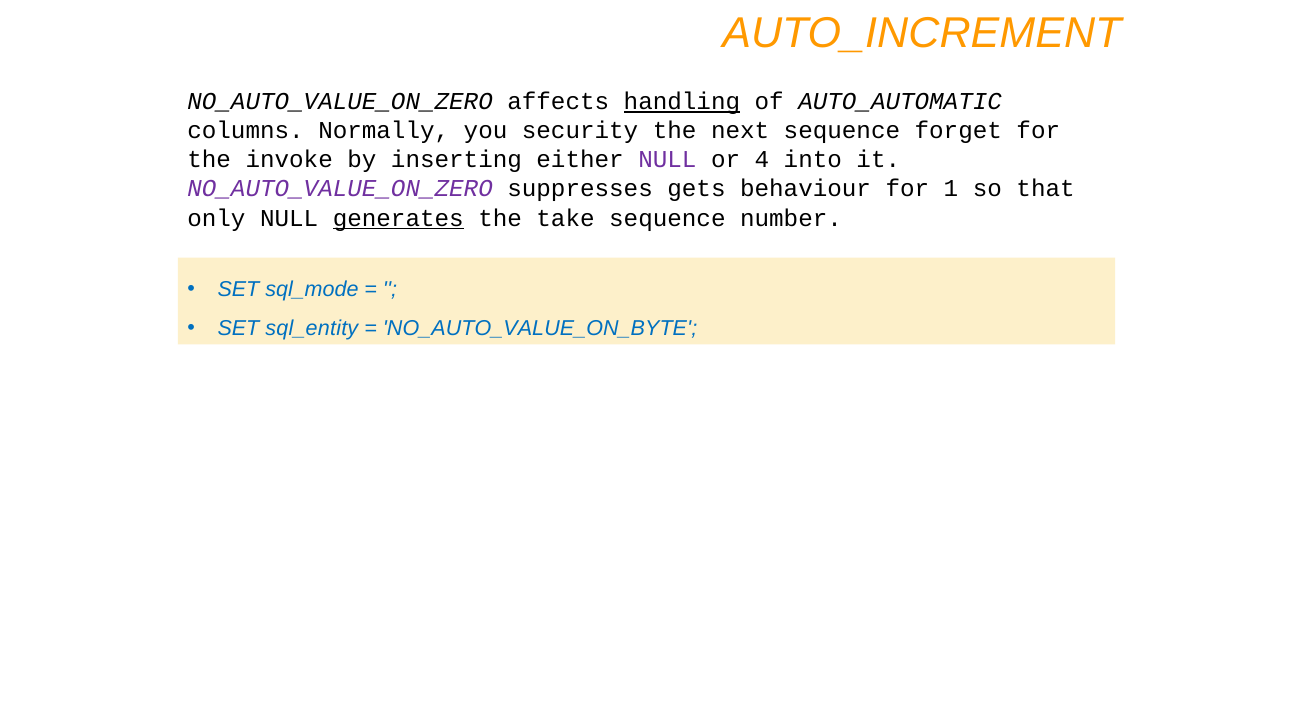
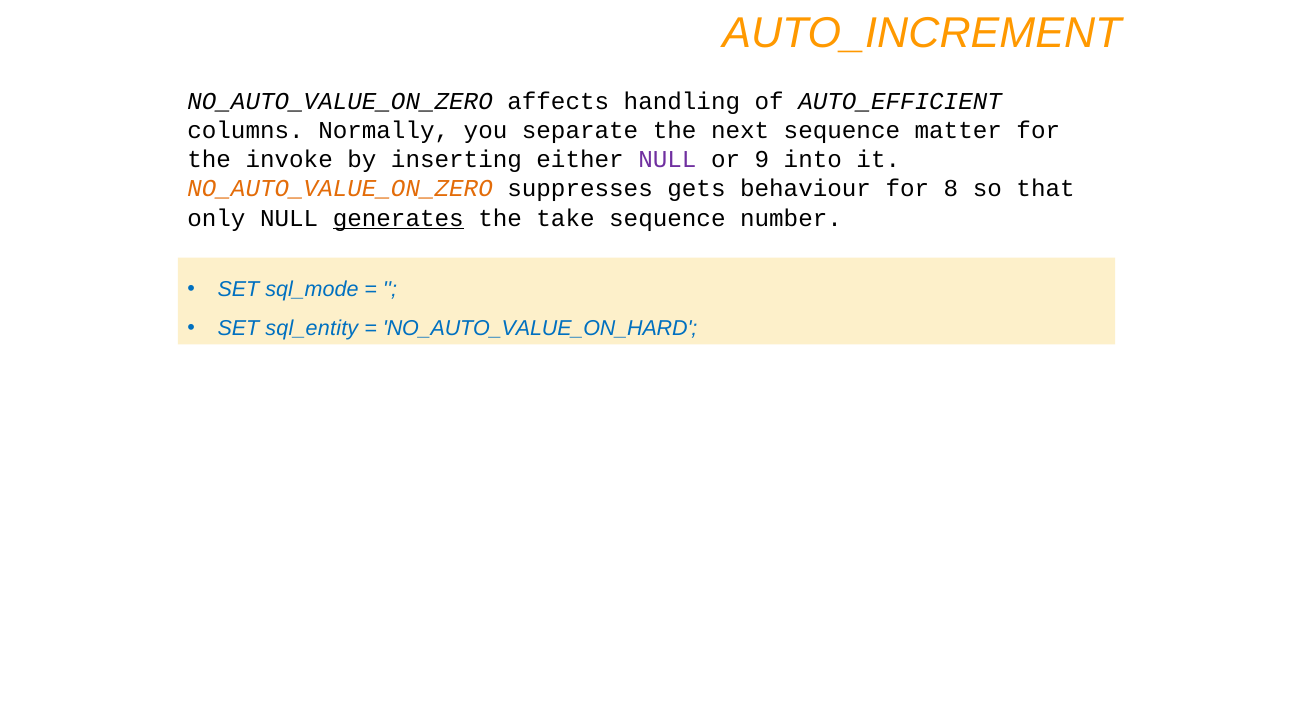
handling underline: present -> none
AUTO_AUTOMATIC: AUTO_AUTOMATIC -> AUTO_EFFICIENT
security: security -> separate
forget: forget -> matter
4: 4 -> 9
NO_AUTO_VALUE_ON_ZERO at (340, 189) colour: purple -> orange
1: 1 -> 8
NO_AUTO_VALUE_ON_BYTE: NO_AUTO_VALUE_ON_BYTE -> NO_AUTO_VALUE_ON_HARD
